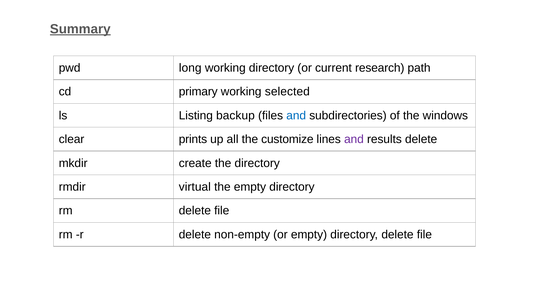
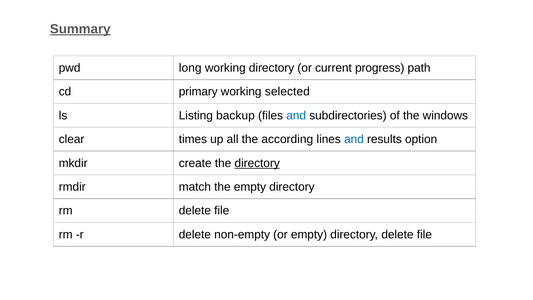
research: research -> progress
prints: prints -> times
customize: customize -> according
and at (354, 139) colour: purple -> blue
results delete: delete -> option
directory at (257, 163) underline: none -> present
virtual: virtual -> match
